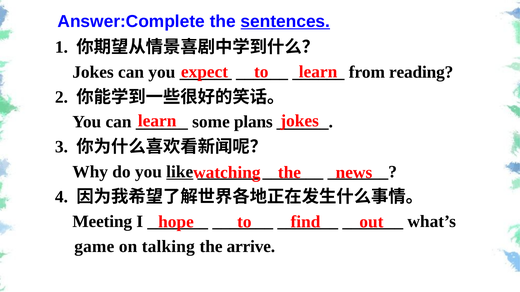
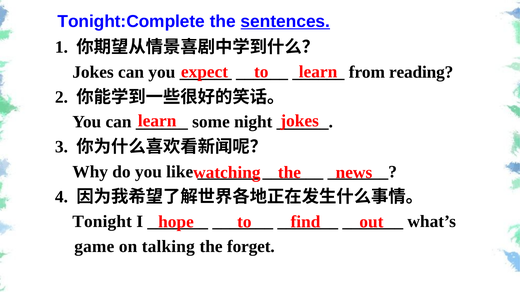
Answer:Complete: Answer:Complete -> Tonight:Complete
plans: plans -> night
like underline: present -> none
Meeting: Meeting -> Tonight
arrive: arrive -> forget
